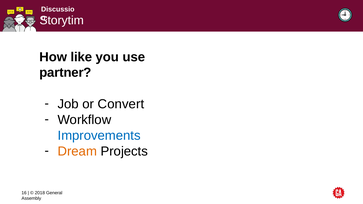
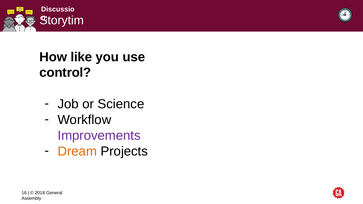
partner: partner -> control
Convert: Convert -> Science
Improvements colour: blue -> purple
